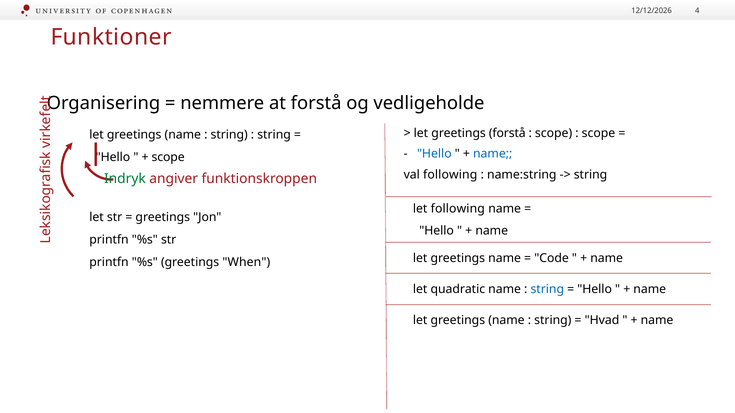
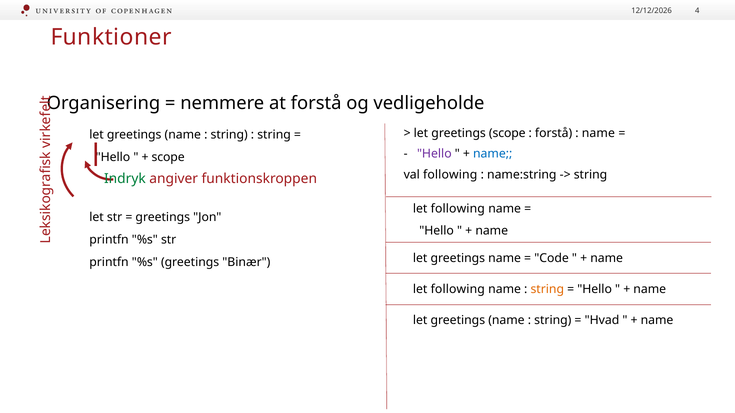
greetings forstå: forstå -> scope
scope at (554, 133): scope -> forstå
scope at (598, 133): scope -> name
Hello at (434, 154) colour: blue -> purple
When: When -> Binær
quadratic at (458, 289): quadratic -> following
string at (547, 289) colour: blue -> orange
